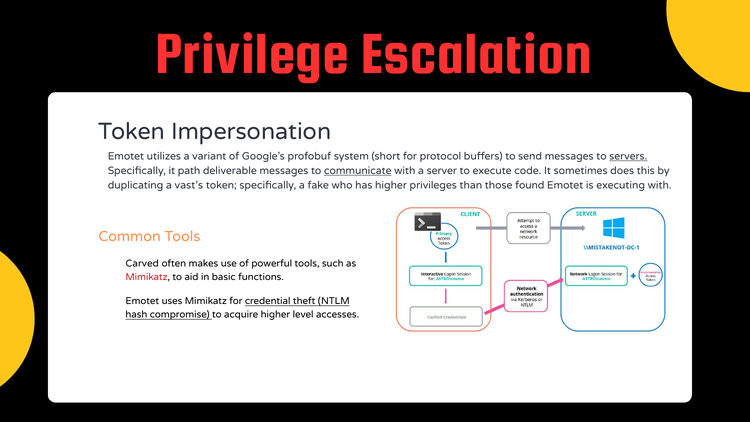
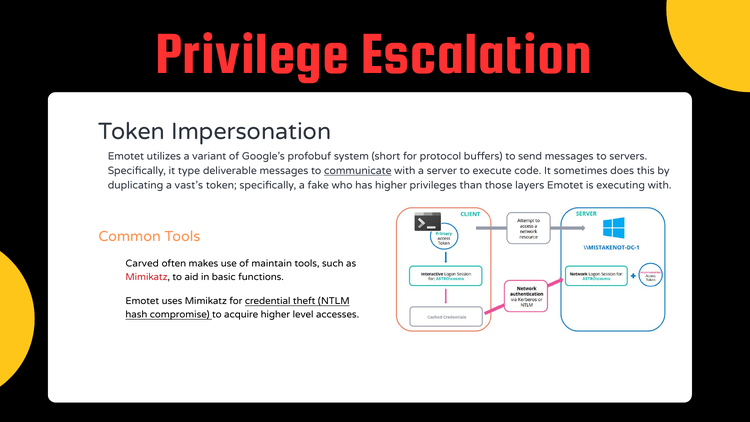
servers underline: present -> none
path: path -> type
found: found -> layers
powerful: powerful -> maintain
